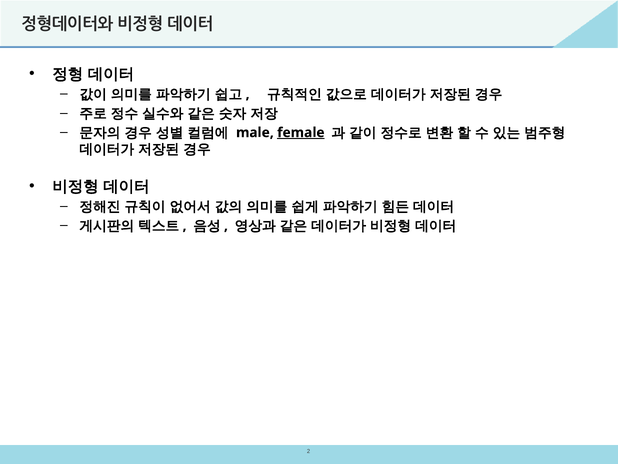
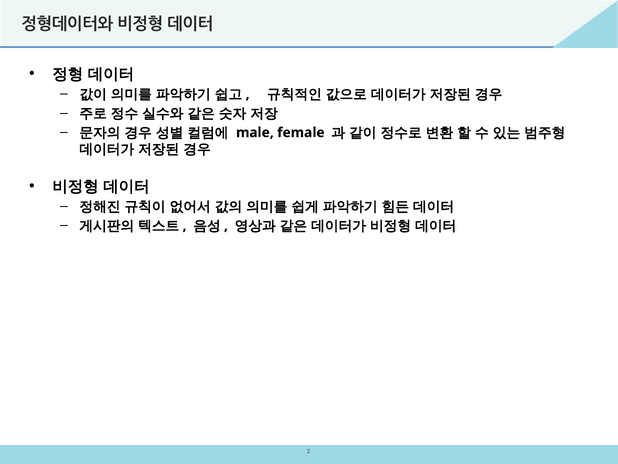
female underline: present -> none
